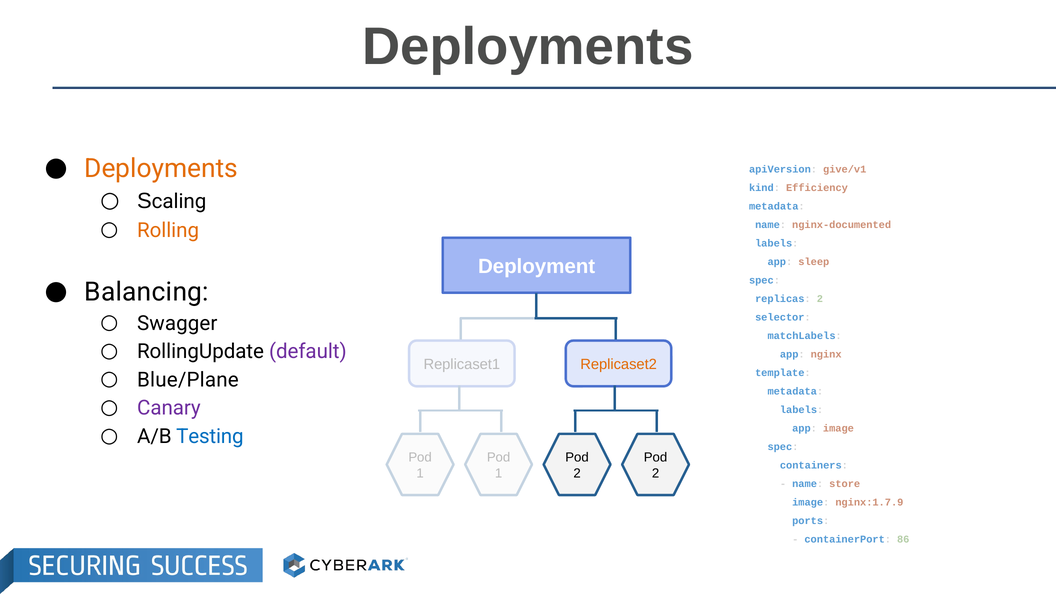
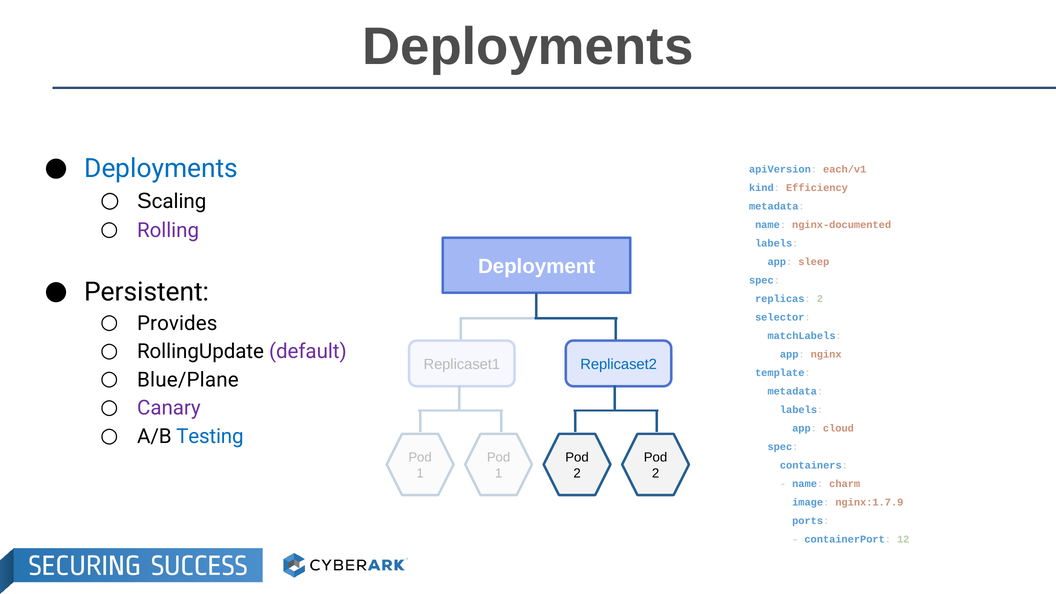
Deployments at (161, 168) colour: orange -> blue
give/v1: give/v1 -> each/v1
Rolling colour: orange -> purple
Balancing: Balancing -> Persistent
Swagger: Swagger -> Provides
Replicaset2 colour: orange -> blue
app image: image -> cloud
store: store -> charm
86: 86 -> 12
